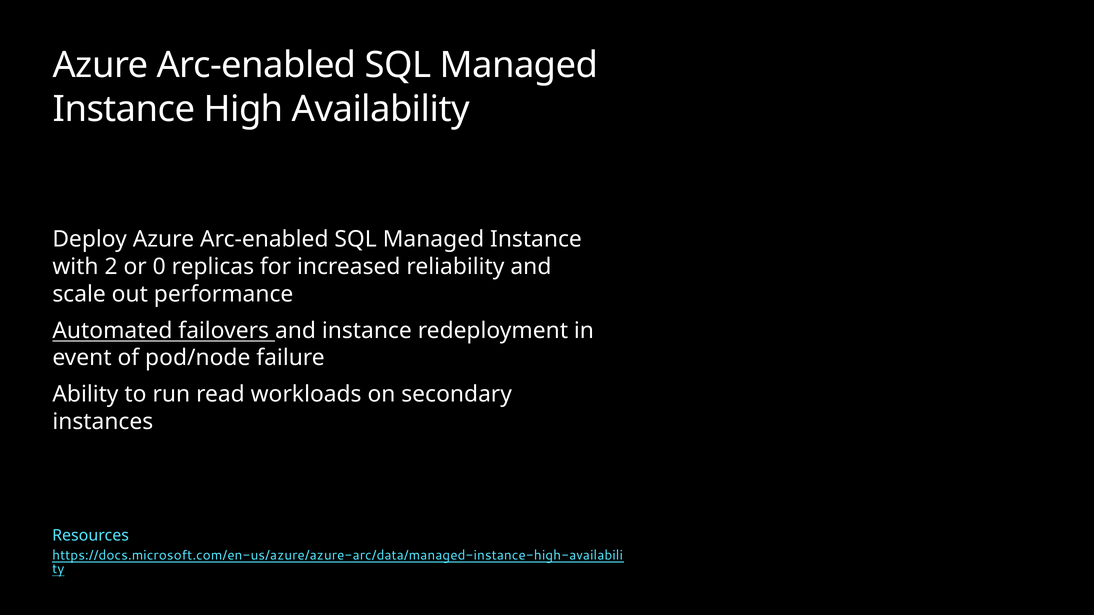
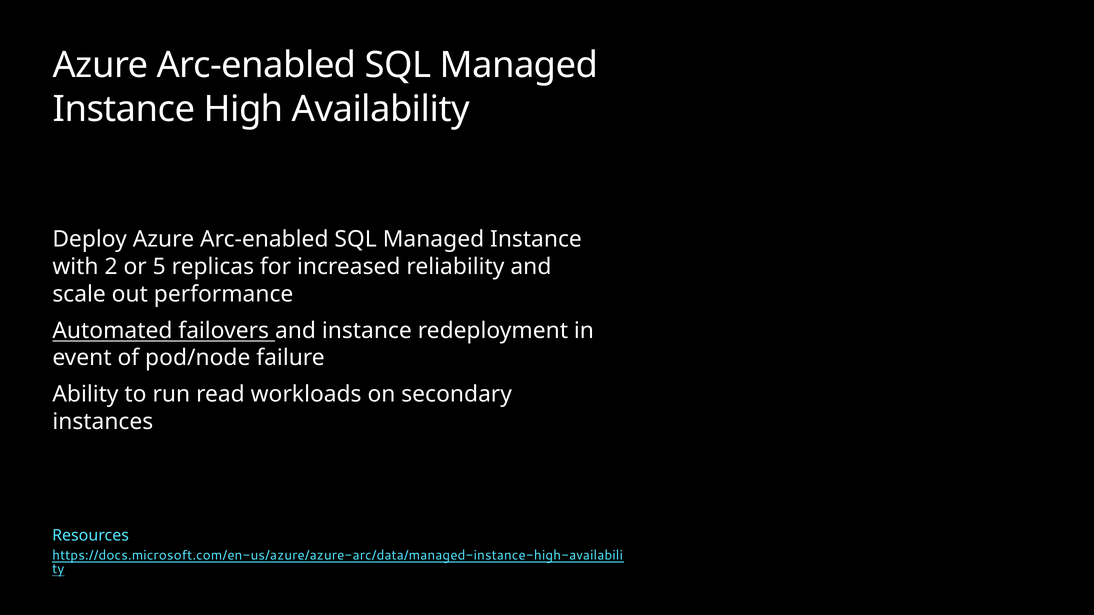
0: 0 -> 5
